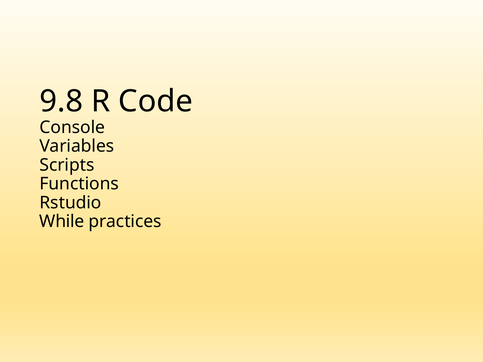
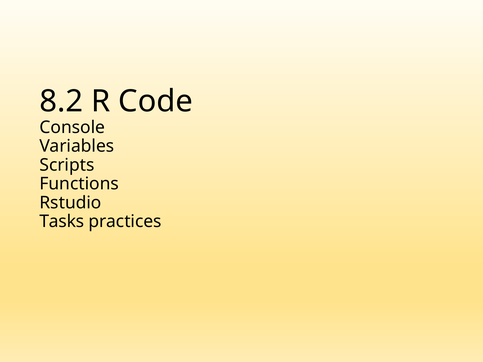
9.8: 9.8 -> 8.2
While: While -> Tasks
